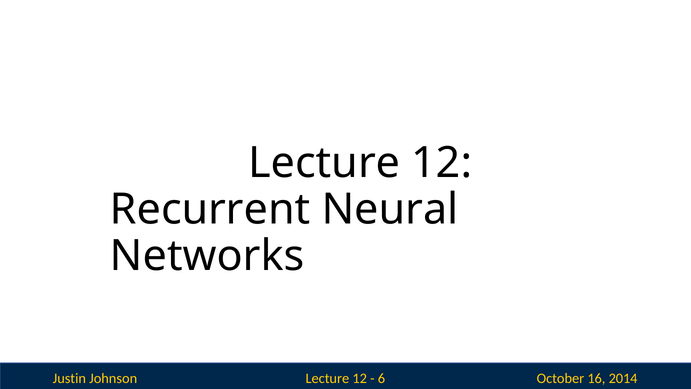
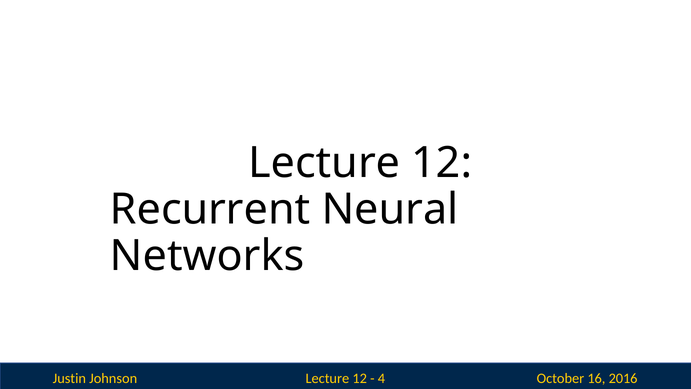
6: 6 -> 4
2014: 2014 -> 2016
